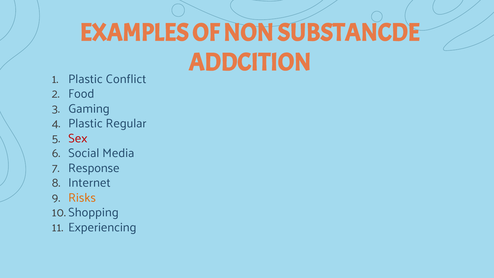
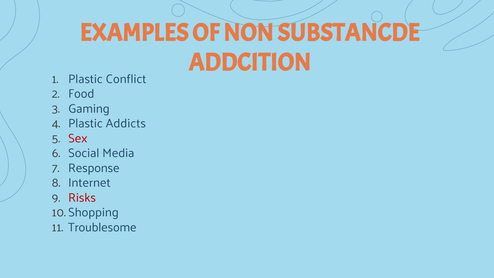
Regular: Regular -> Addicts
Risks colour: orange -> red
Experiencing: Experiencing -> Troublesome
